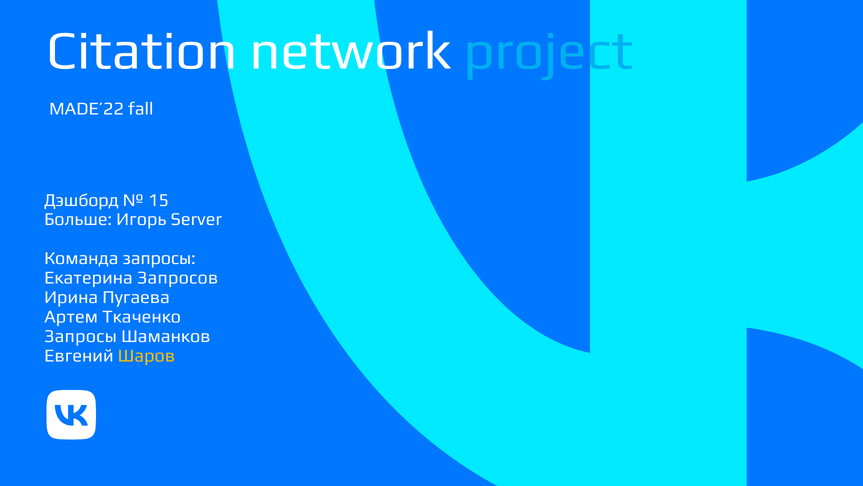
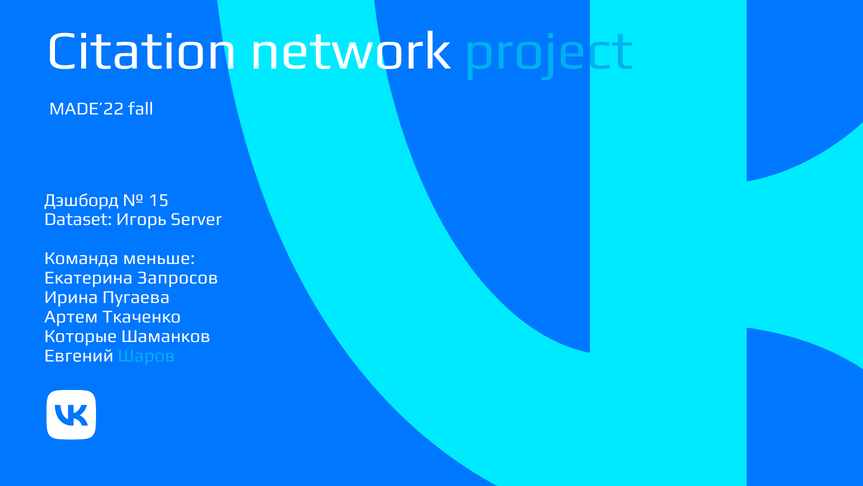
Больше: Больше -> Dataset
Команда запросы: запросы -> меньше
Запросы at (81, 336): Запросы -> Которые
Шаров colour: yellow -> light blue
